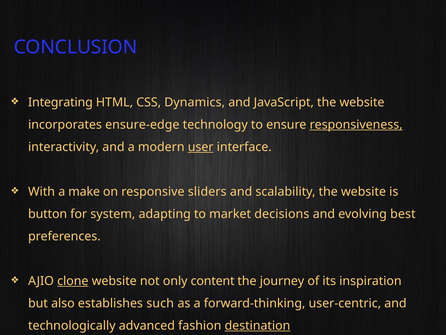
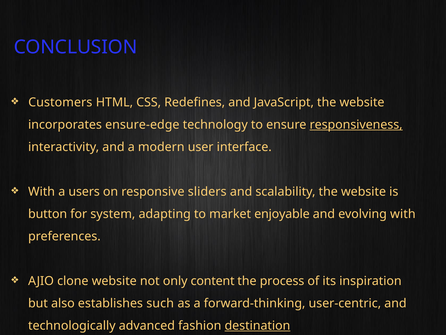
Integrating: Integrating -> Customers
Dynamics: Dynamics -> Redefines
user underline: present -> none
make: make -> users
decisions: decisions -> enjoyable
evolving best: best -> with
clone underline: present -> none
journey: journey -> process
